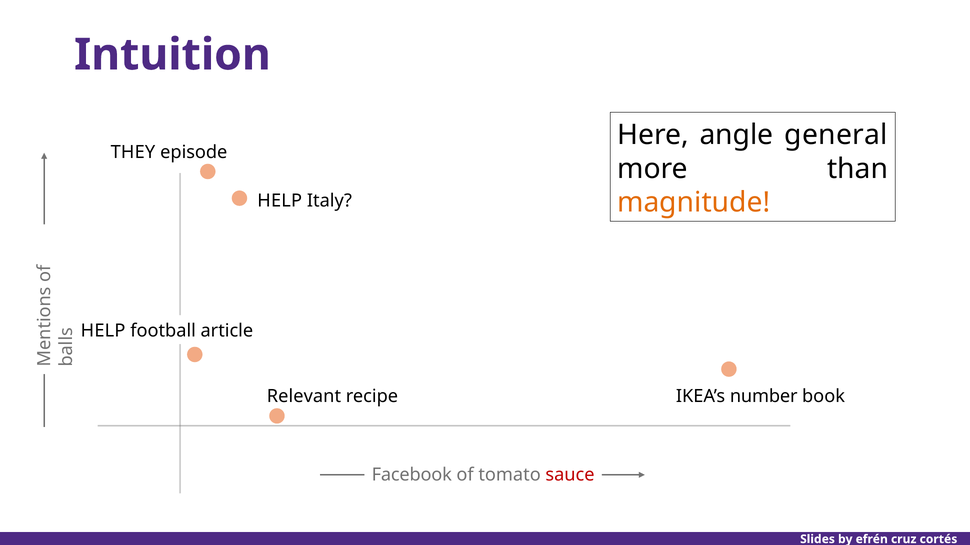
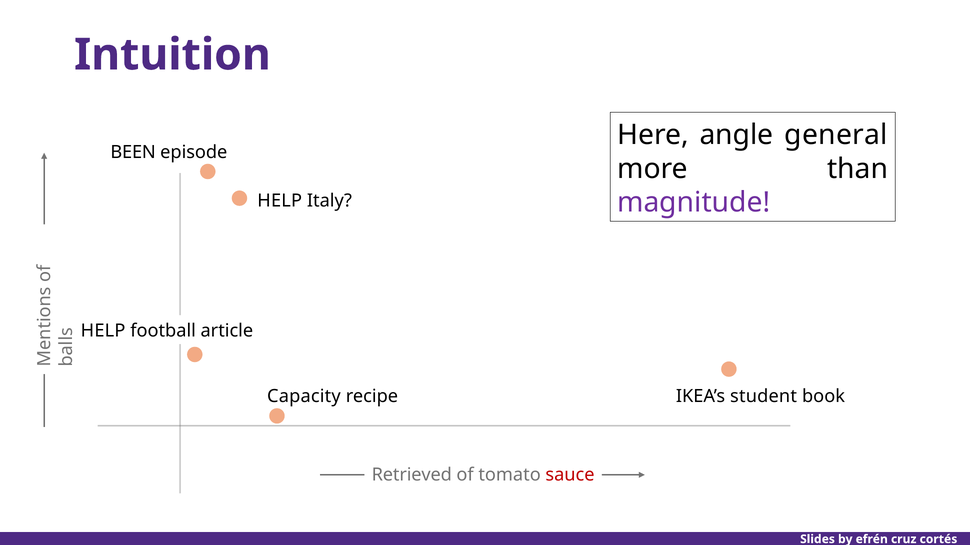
THEY: THEY -> BEEN
magnitude colour: orange -> purple
Relevant: Relevant -> Capacity
number: number -> student
Facebook: Facebook -> Retrieved
